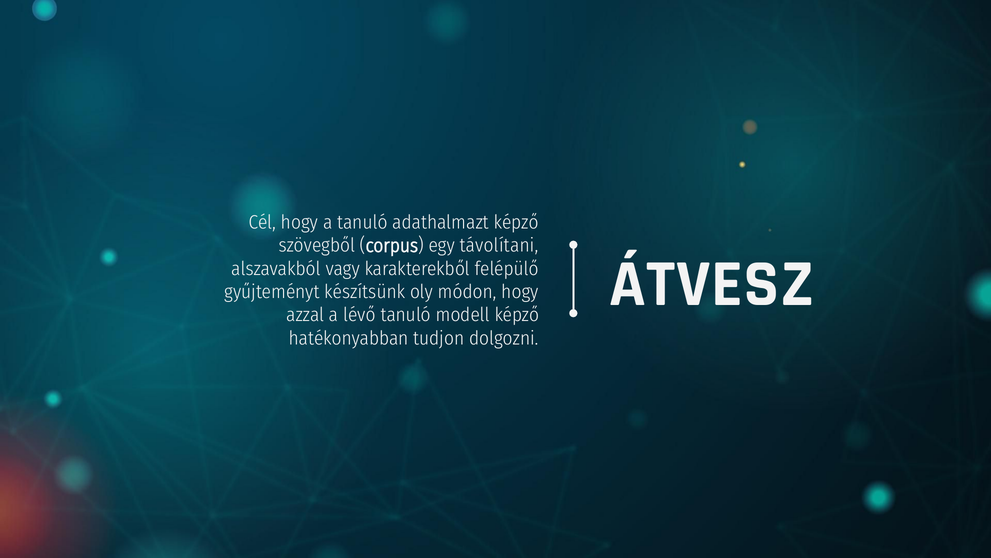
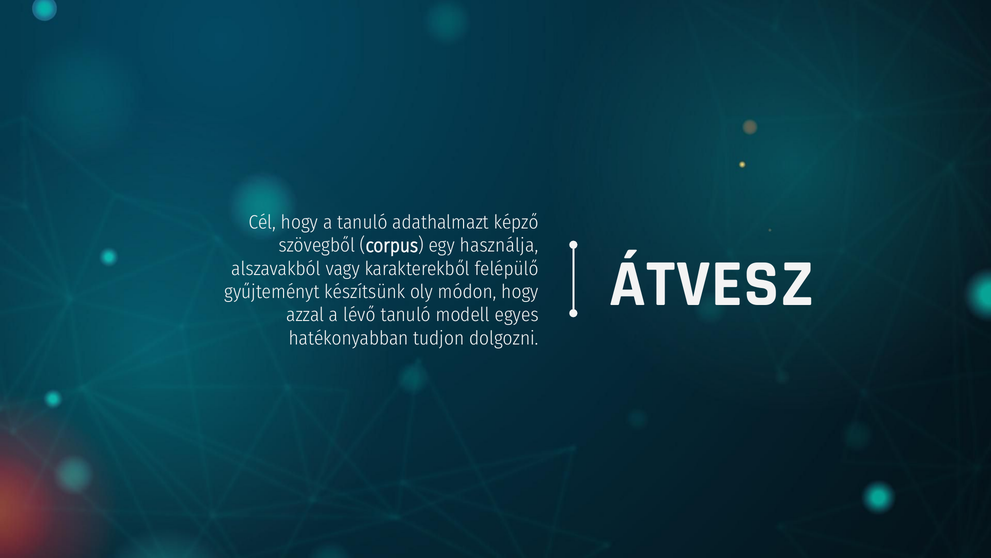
távolítani: távolítani -> használja
modell képző: képző -> egyes
